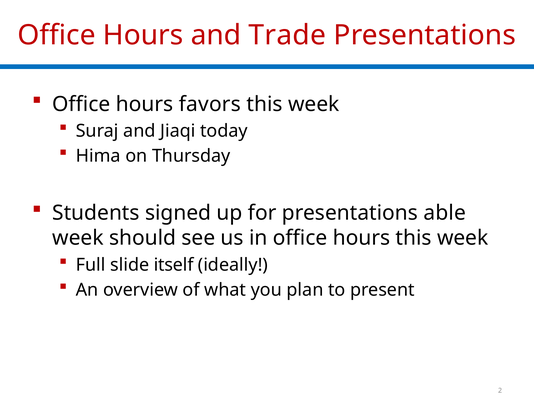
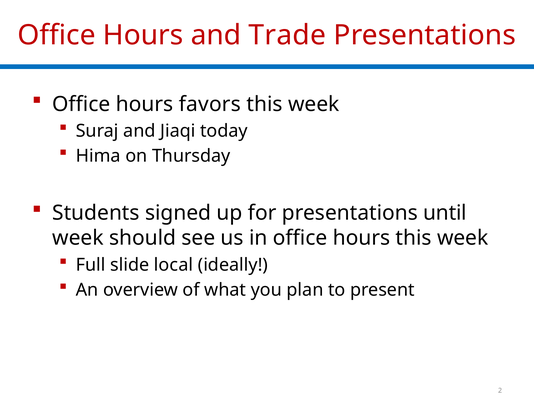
able: able -> until
itself: itself -> local
